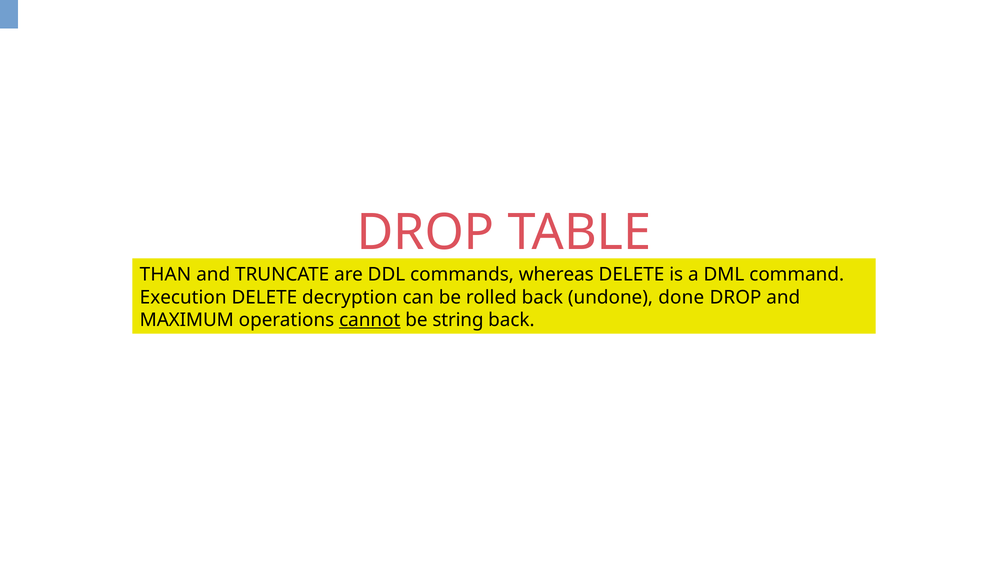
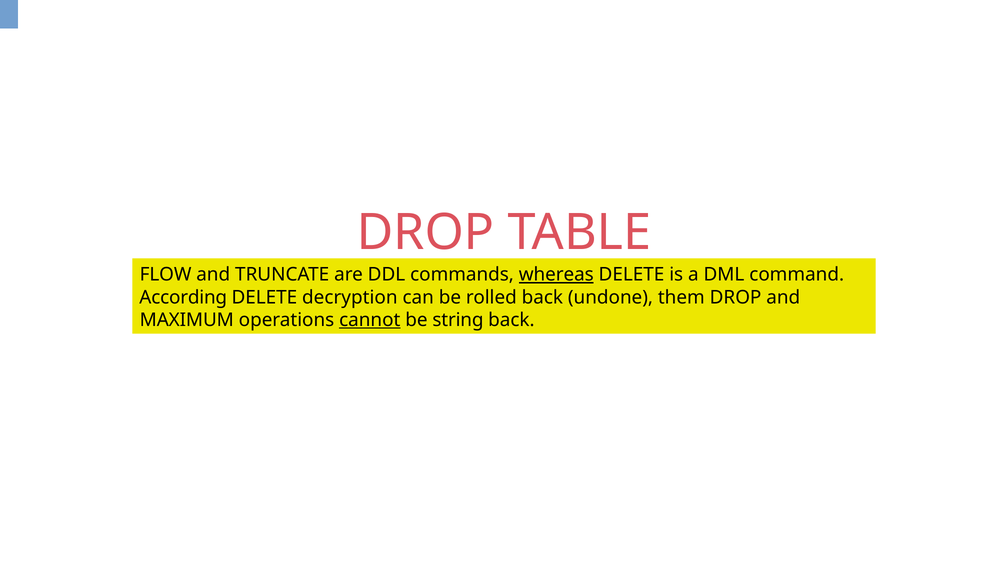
THAN: THAN -> FLOW
whereas underline: none -> present
Execution: Execution -> According
done: done -> them
